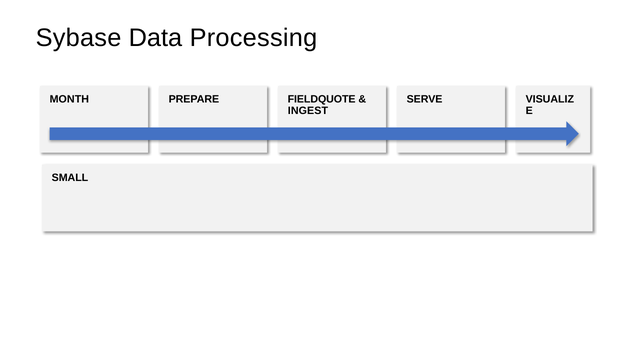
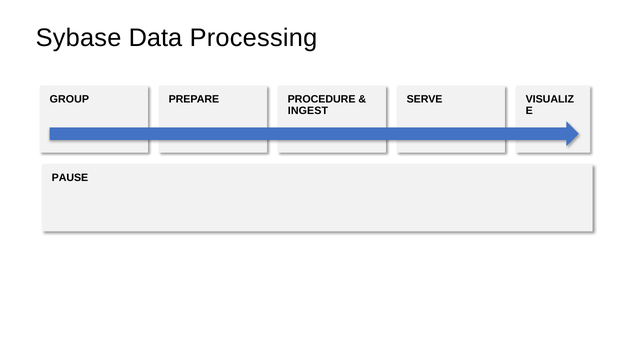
MONTH: MONTH -> GROUP
FIELDQUOTE: FIELDQUOTE -> PROCEDURE
SMALL: SMALL -> PAUSE
